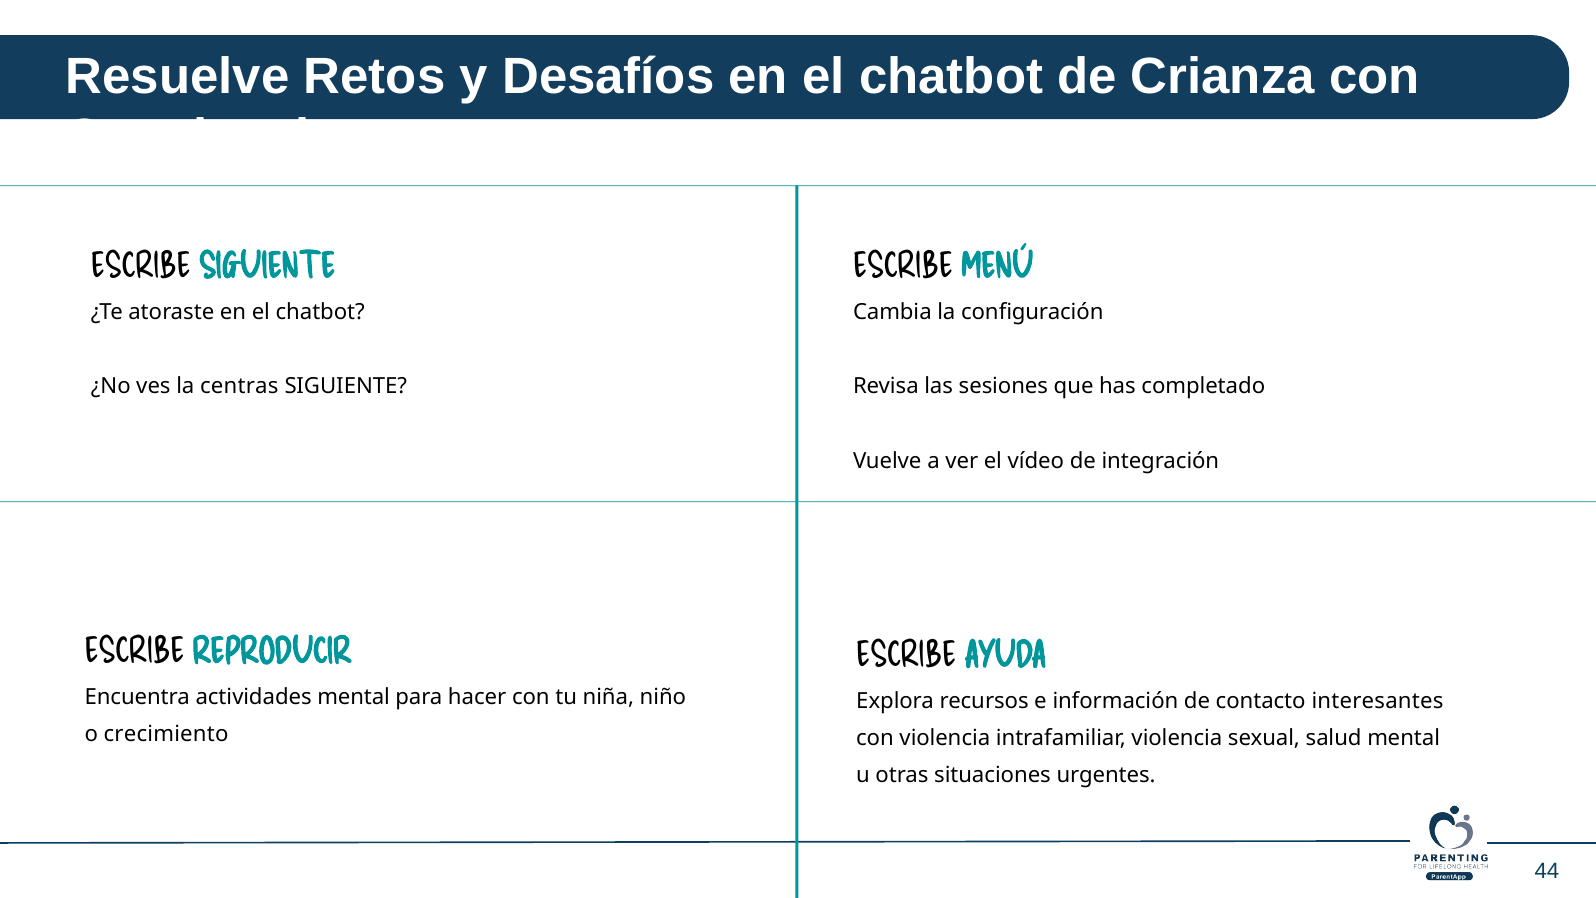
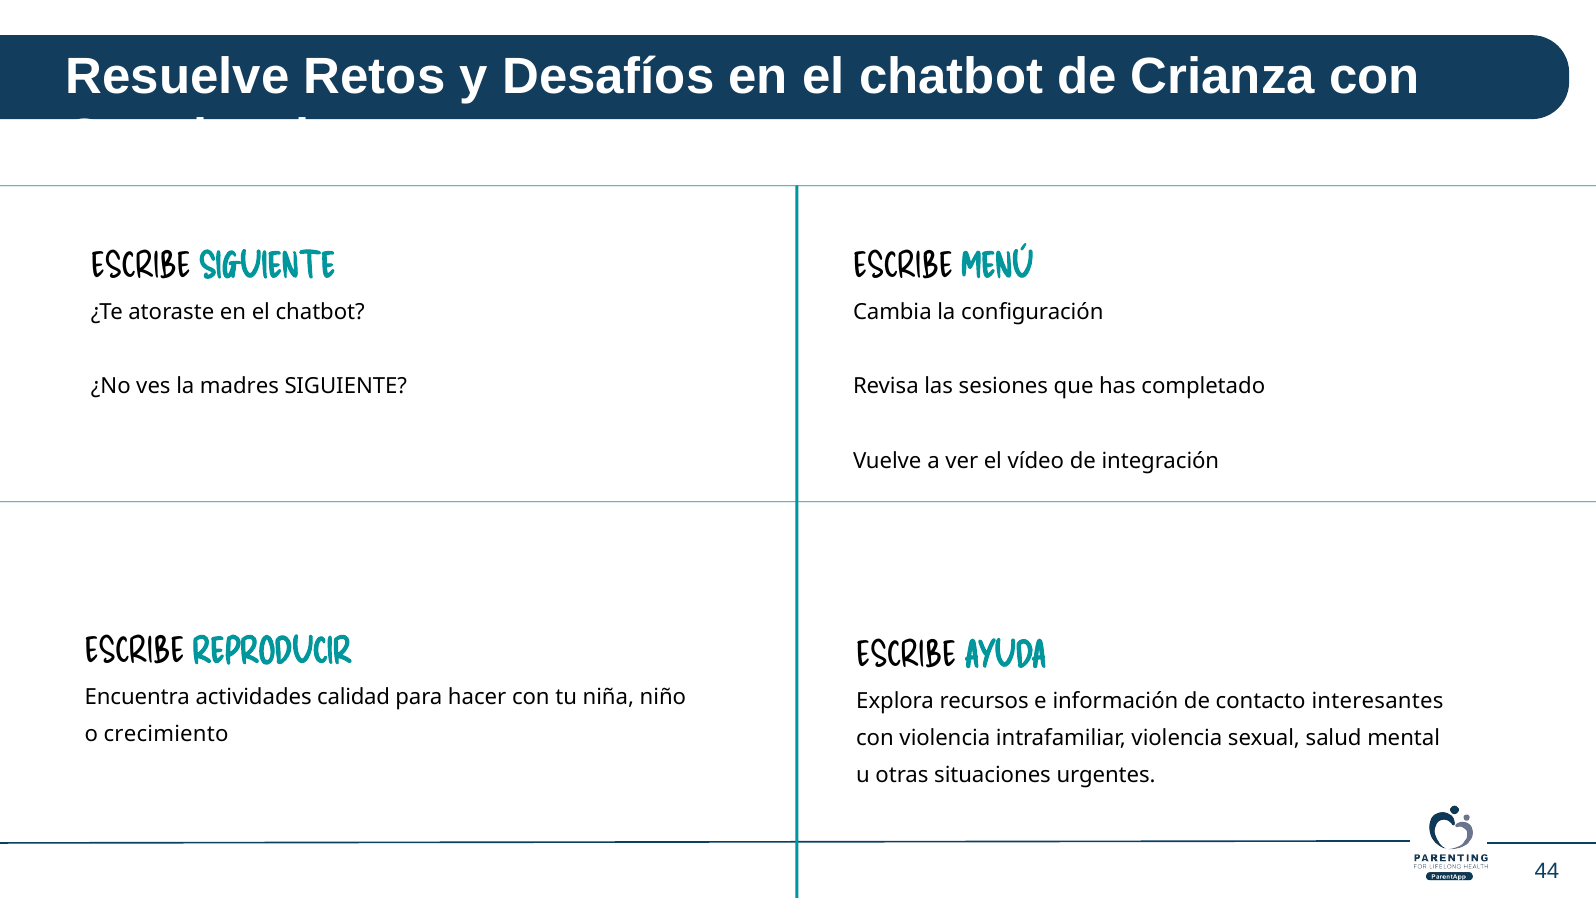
centras: centras -> madres
actividades mental: mental -> calidad
